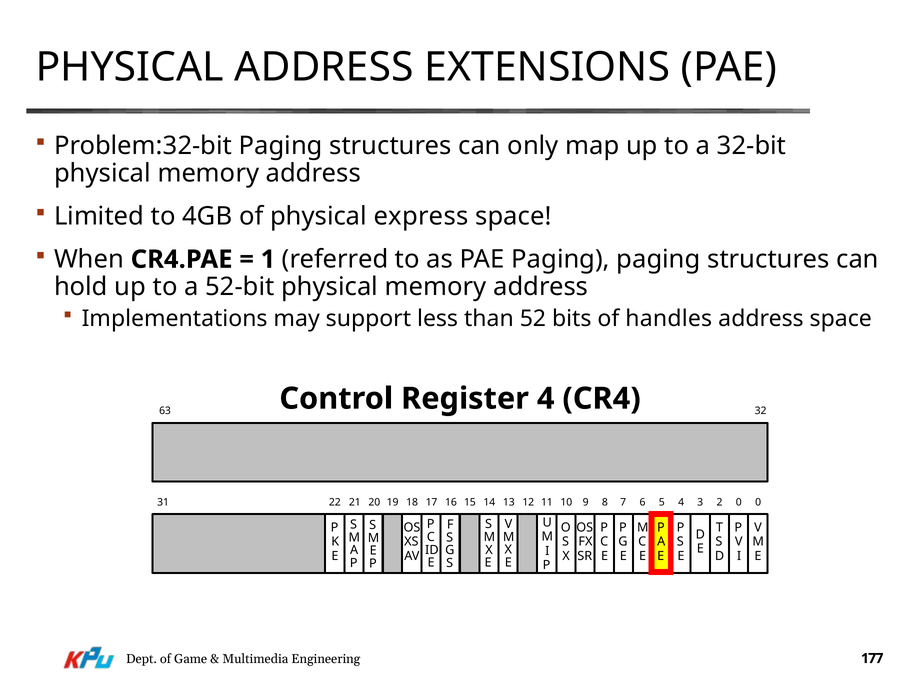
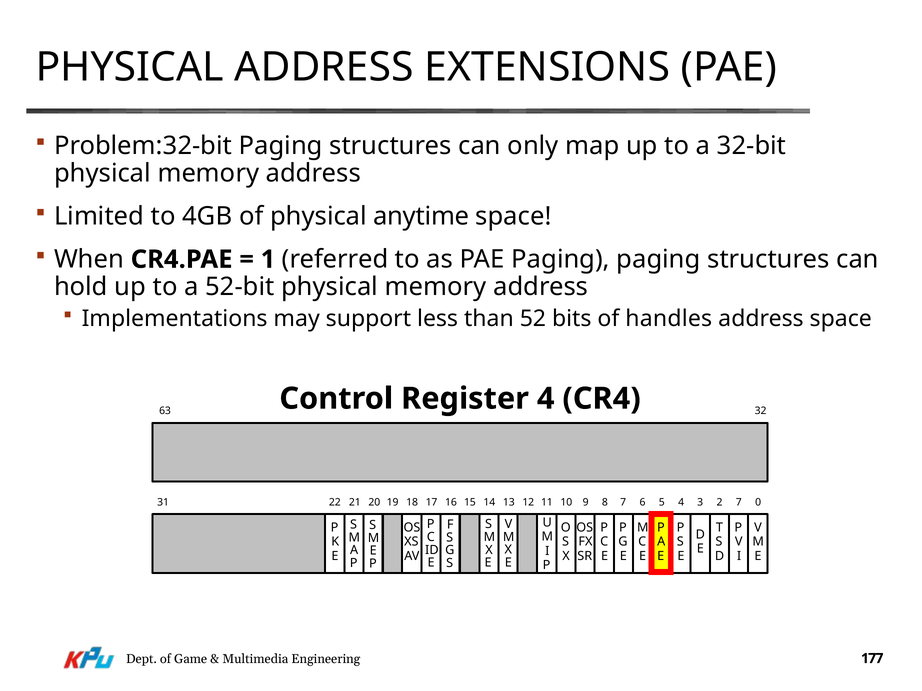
express: express -> anytime
0 at (739, 503): 0 -> 7
